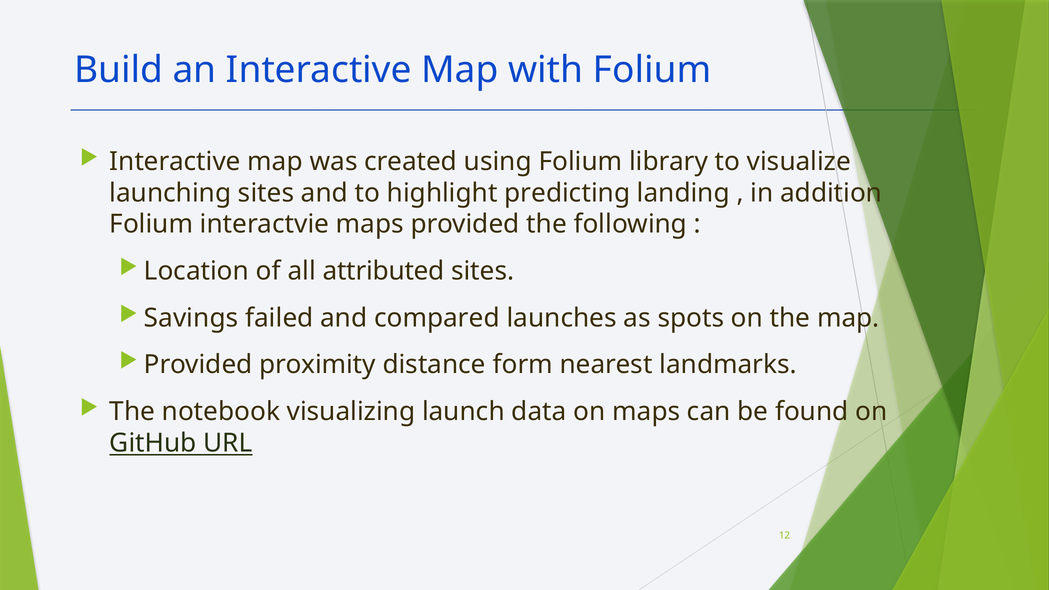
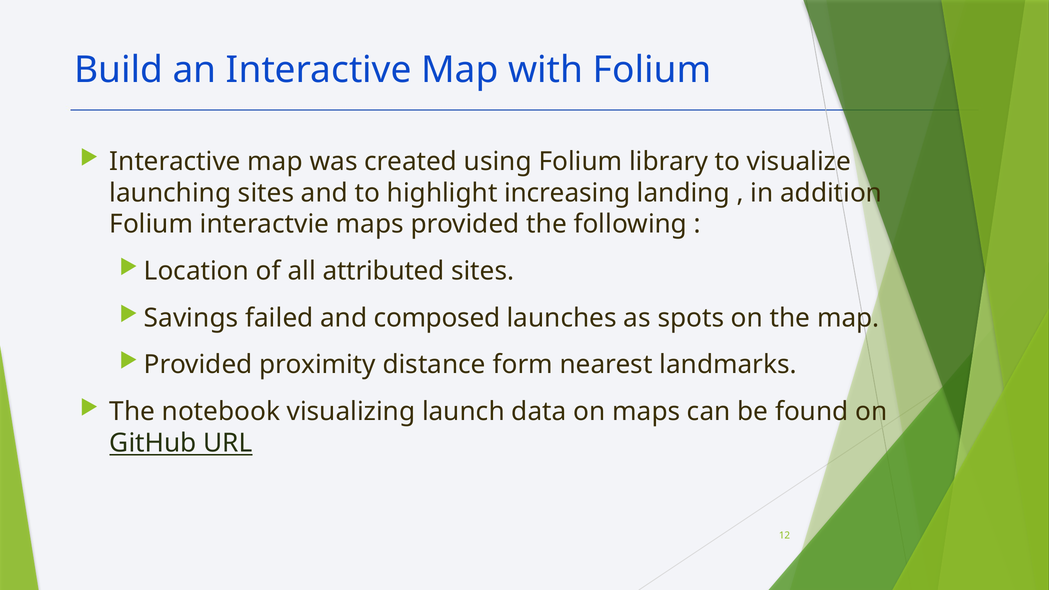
predicting: predicting -> increasing
compared: compared -> composed
